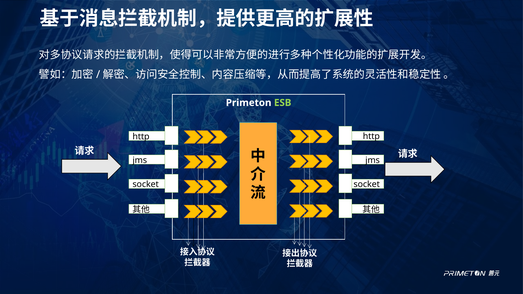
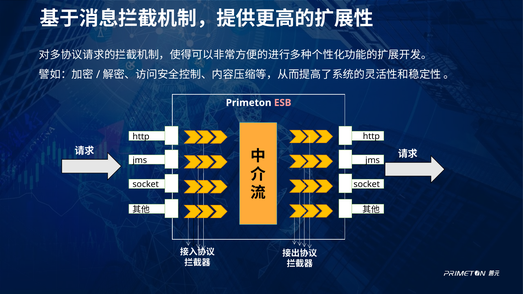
ESB colour: light green -> pink
